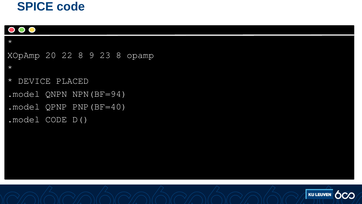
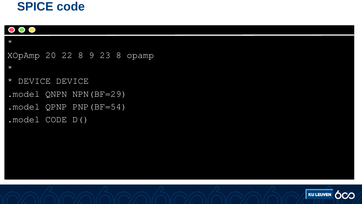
DEVICE PLACED: PLACED -> DEVICE
NPN(BF=94: NPN(BF=94 -> NPN(BF=29
PNP(BF=40: PNP(BF=40 -> PNP(BF=54
